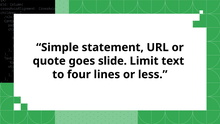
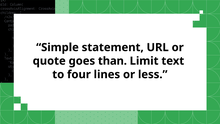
slide: slide -> than
